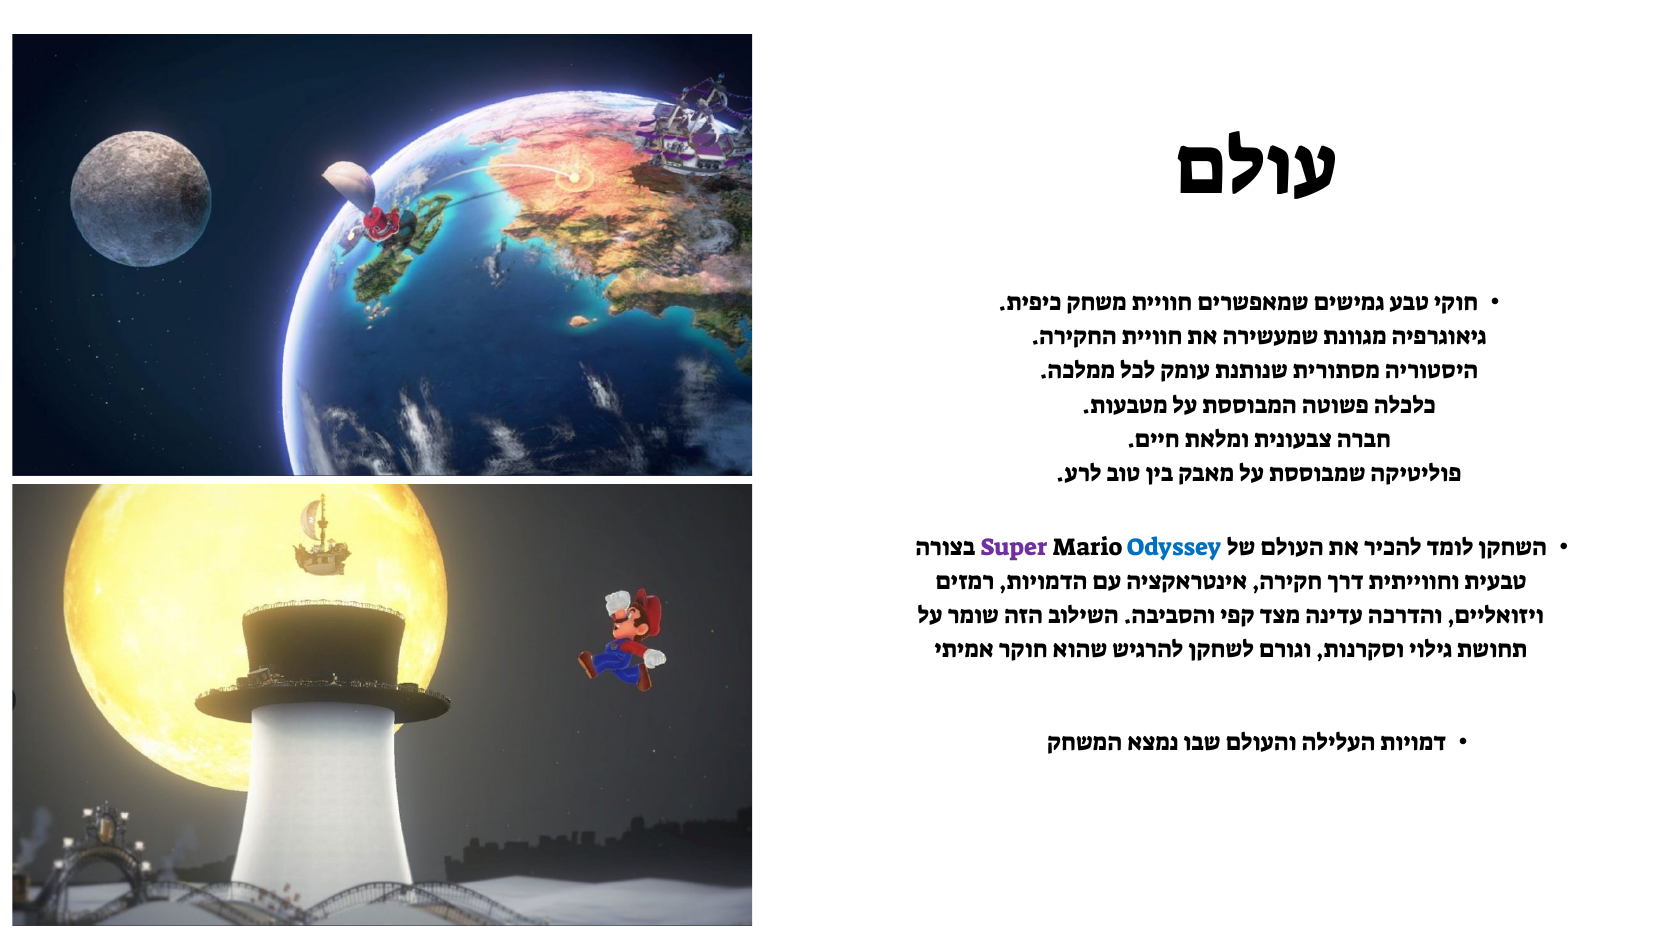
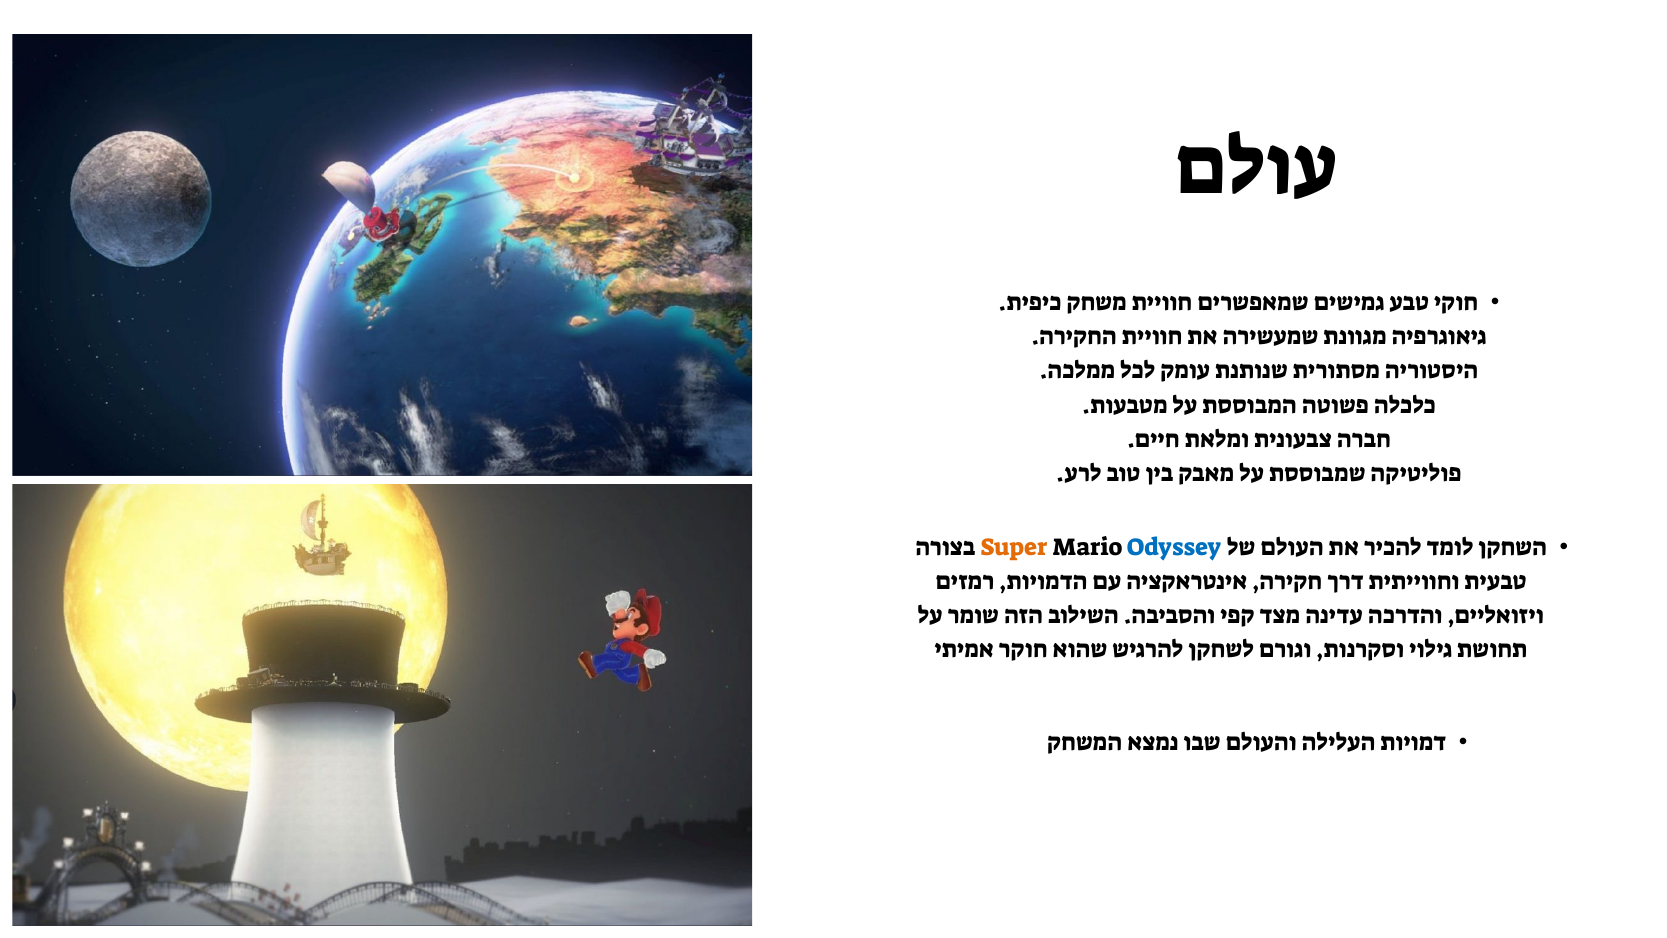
Super colour: purple -> orange
